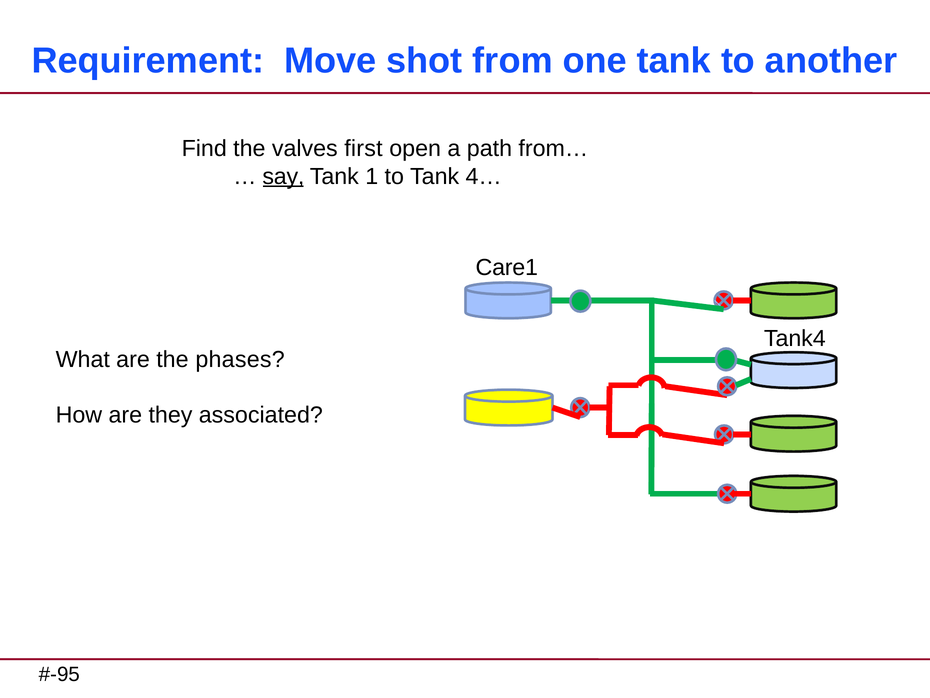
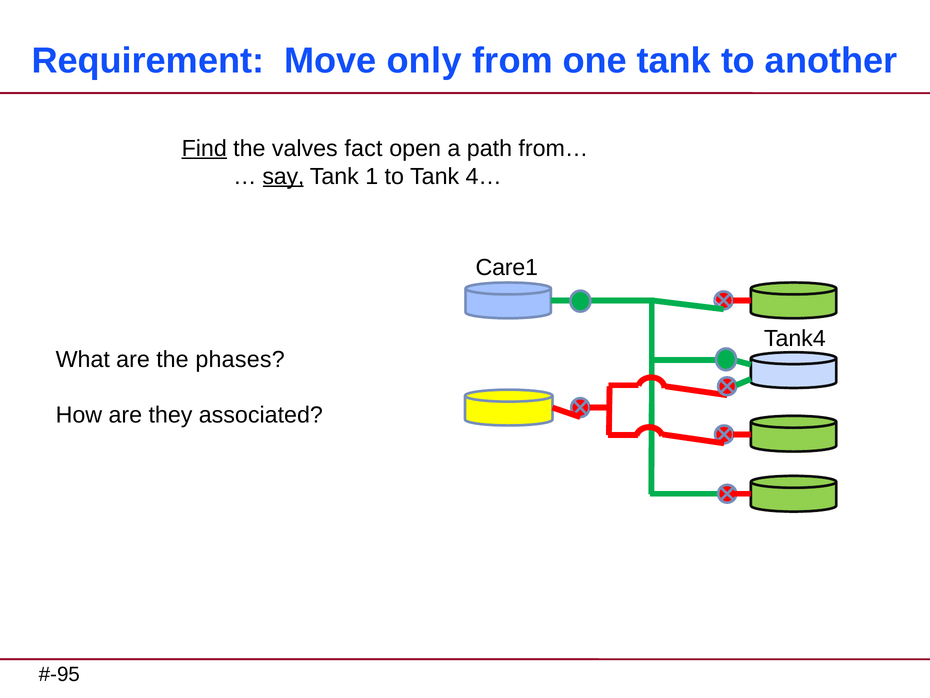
shot: shot -> only
Find underline: none -> present
first: first -> fact
